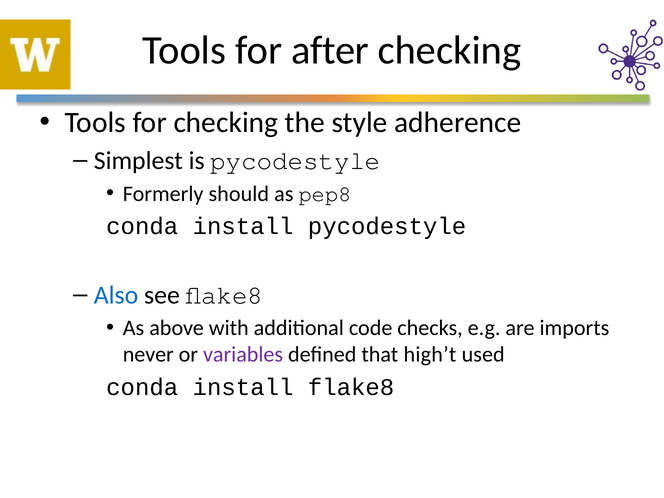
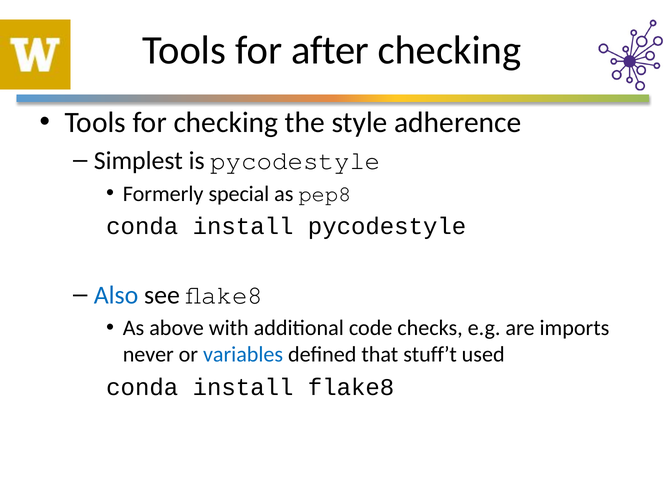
should: should -> special
variables colour: purple -> blue
high’t: high’t -> stuff’t
